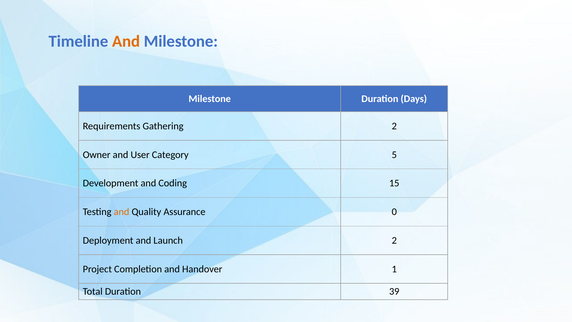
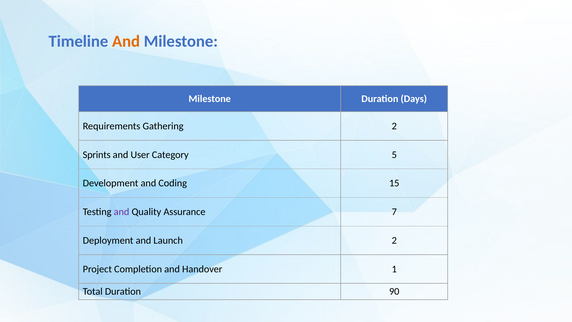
Owner: Owner -> Sprints
and at (121, 212) colour: orange -> purple
0: 0 -> 7
39: 39 -> 90
